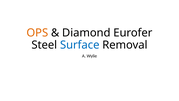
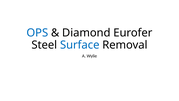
OPS colour: orange -> blue
